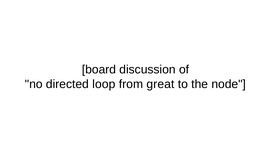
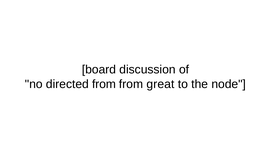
directed loop: loop -> from
